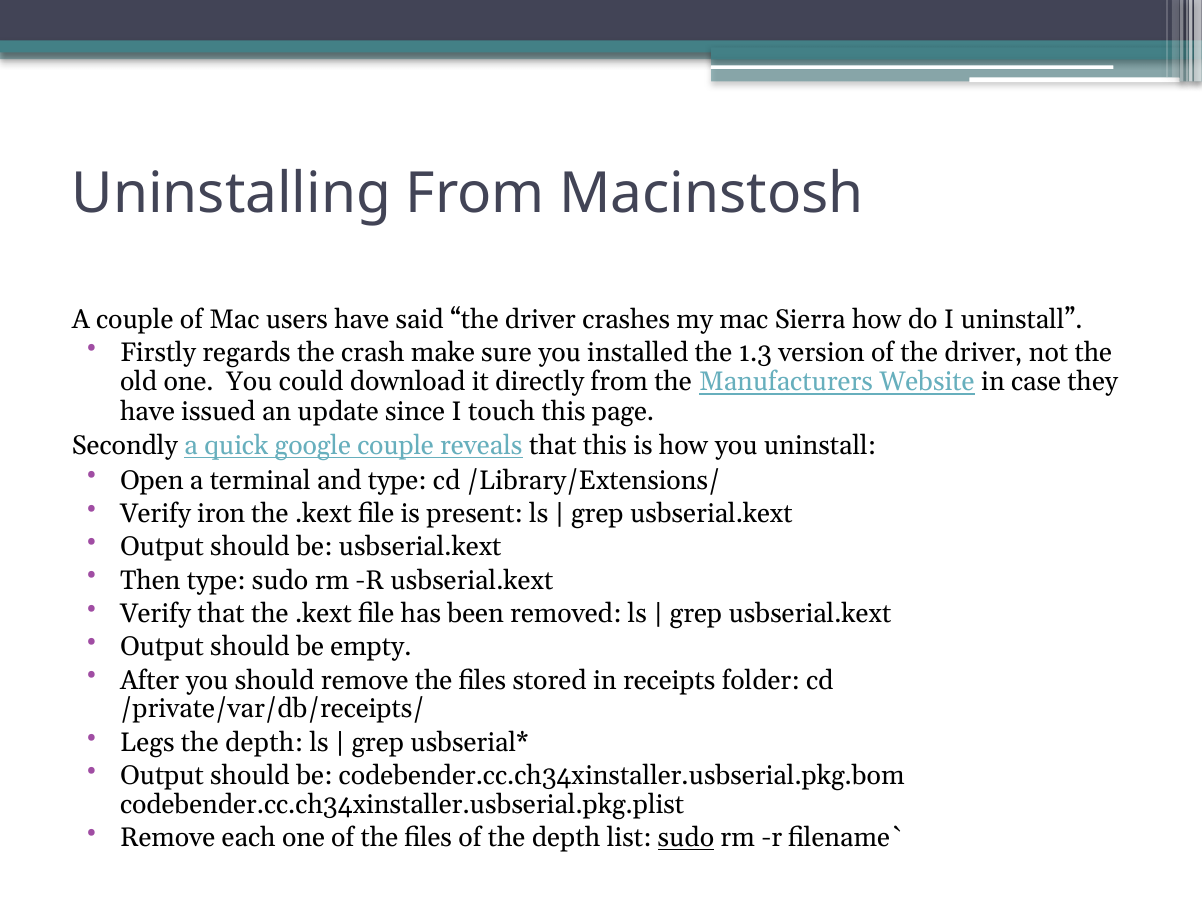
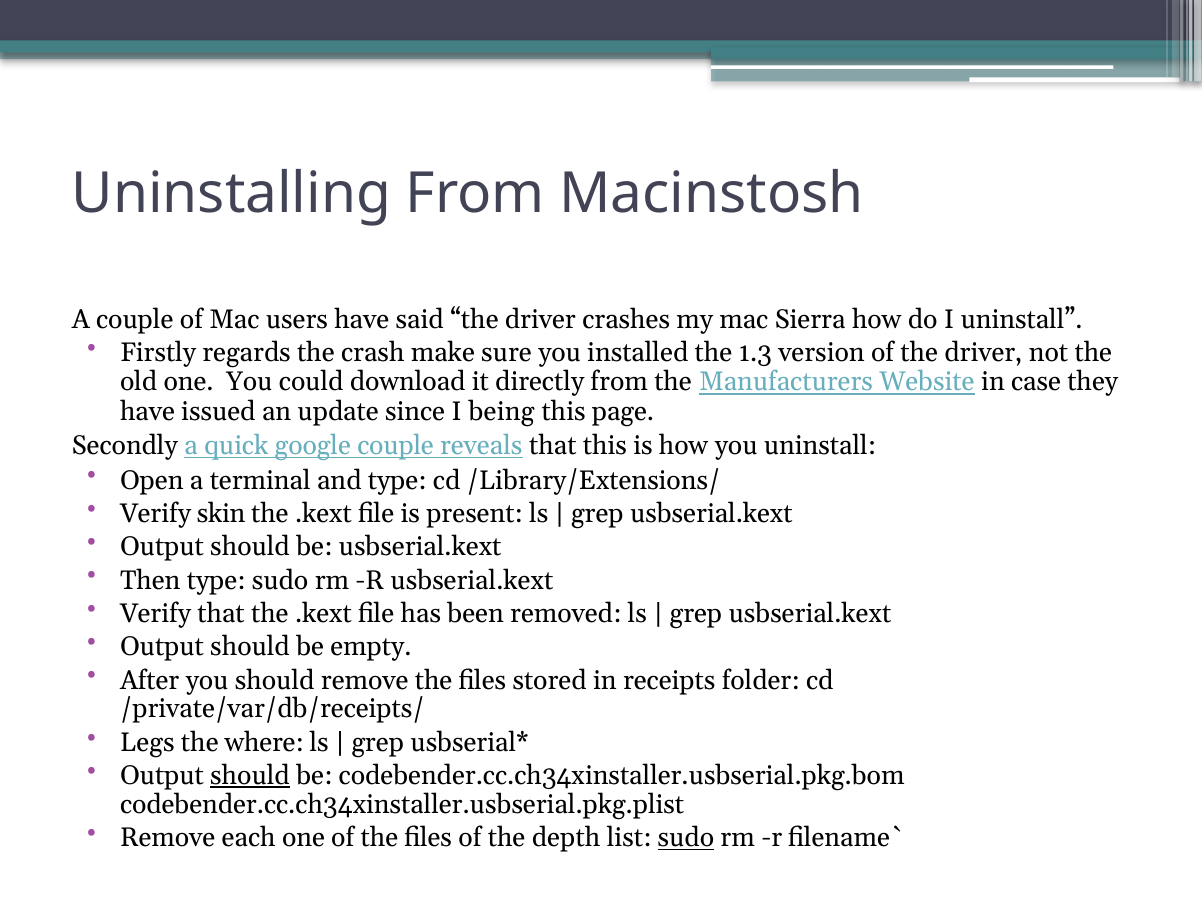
touch: touch -> being
iron: iron -> skin
depth at (264, 742): depth -> where
should at (250, 775) underline: none -> present
